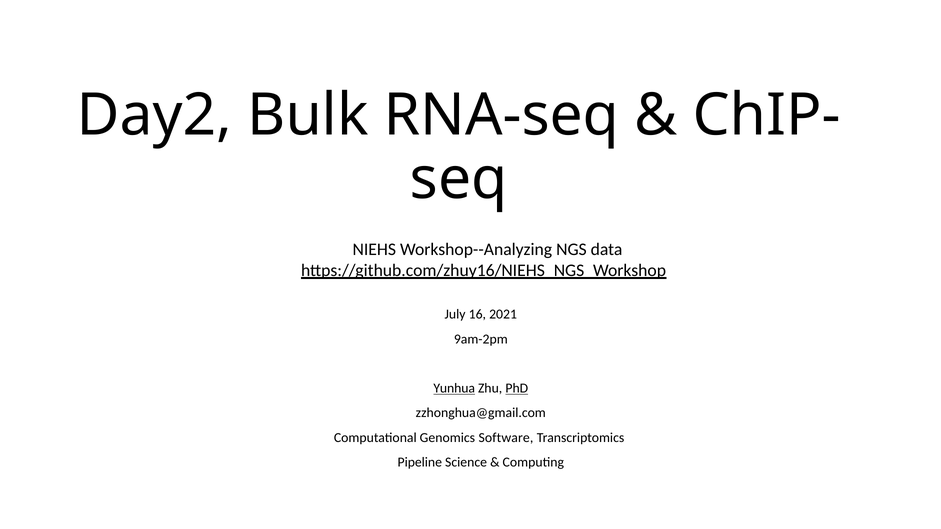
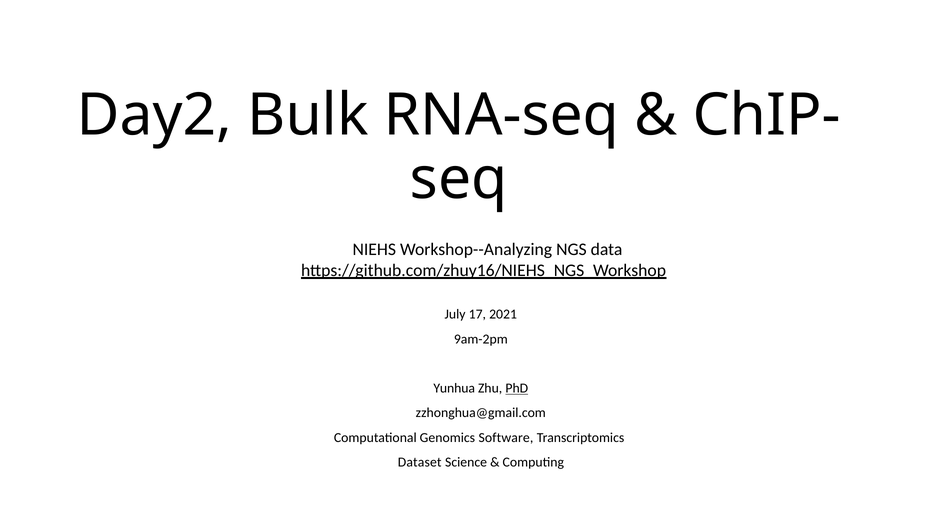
16: 16 -> 17
Yunhua underline: present -> none
Pipeline: Pipeline -> Dataset
